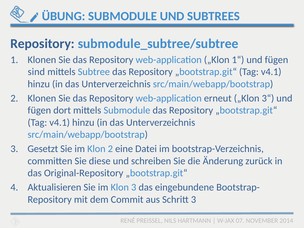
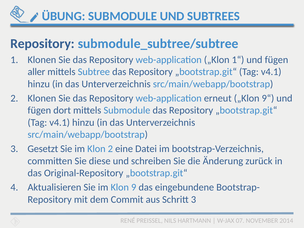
sind: sind -> aller
3“: 3“ -> 9“
Klon 3: 3 -> 9
